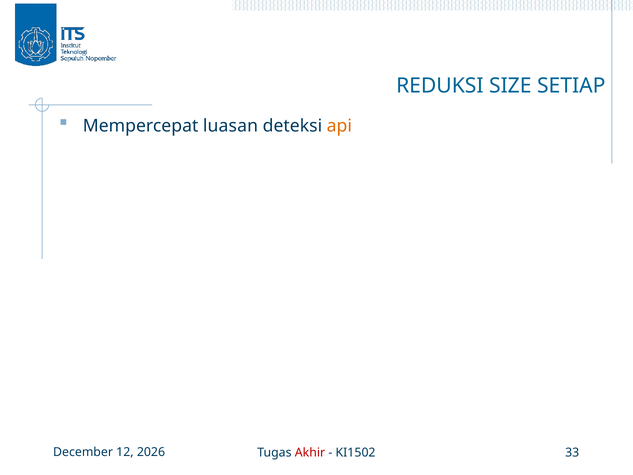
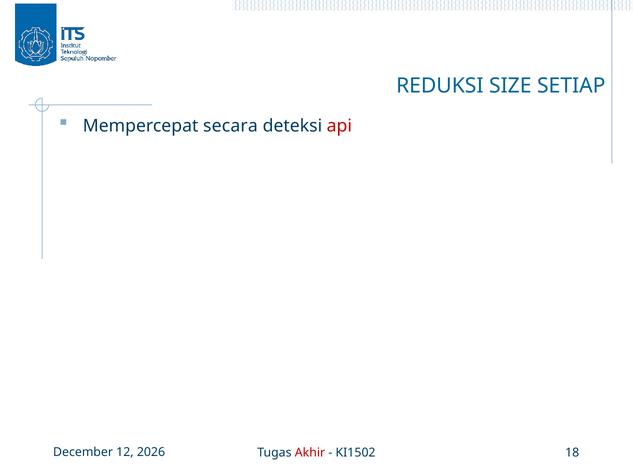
luasan: luasan -> secara
api colour: orange -> red
33: 33 -> 18
